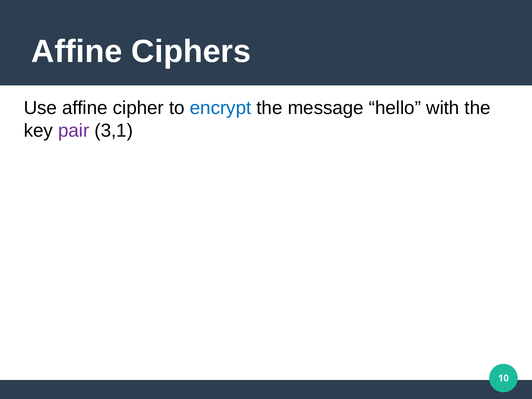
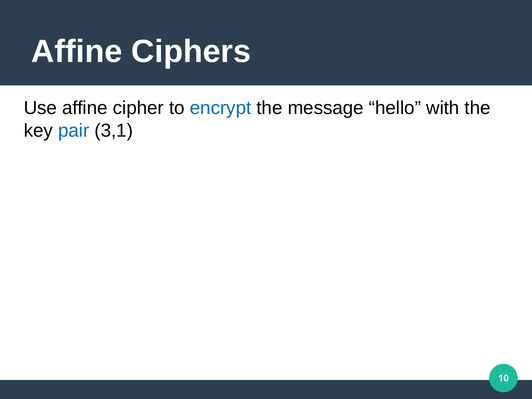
pair colour: purple -> blue
